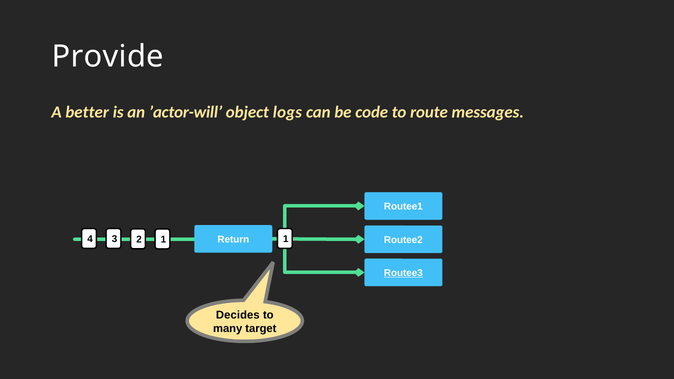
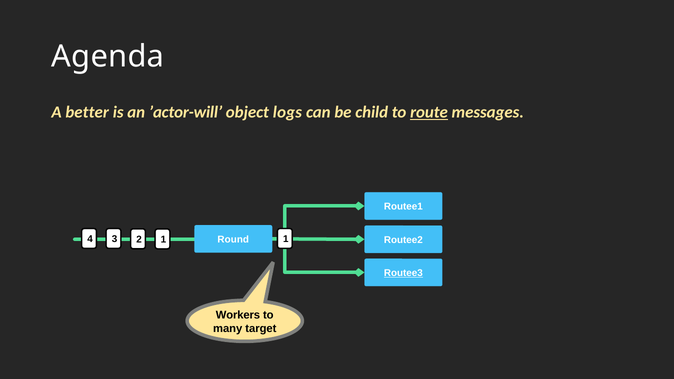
Provide: Provide -> Agenda
code: code -> child
route underline: none -> present
Return: Return -> Round
Decides: Decides -> Workers
